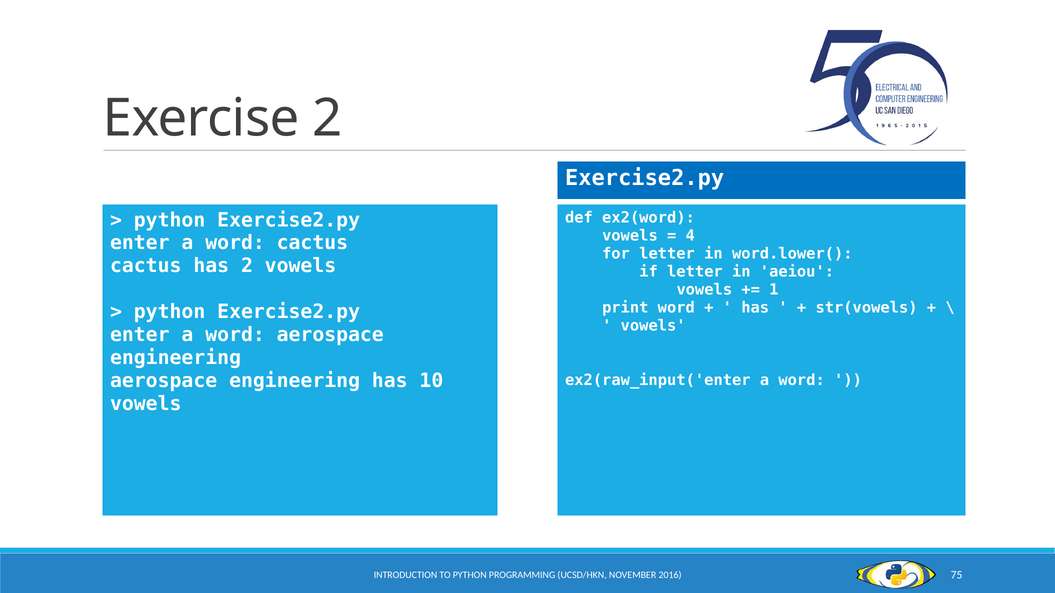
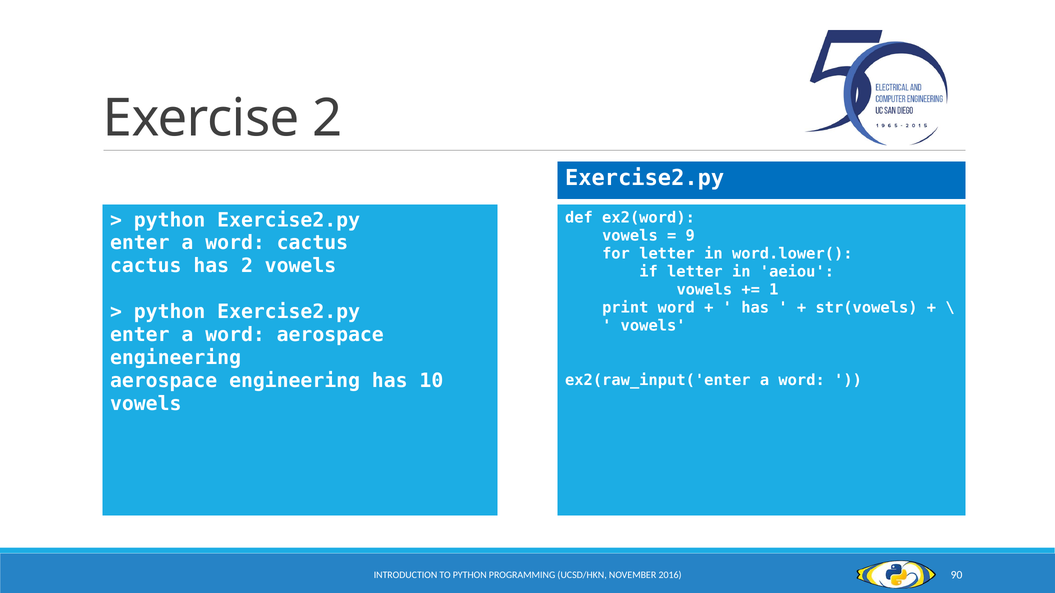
4: 4 -> 9
75: 75 -> 90
